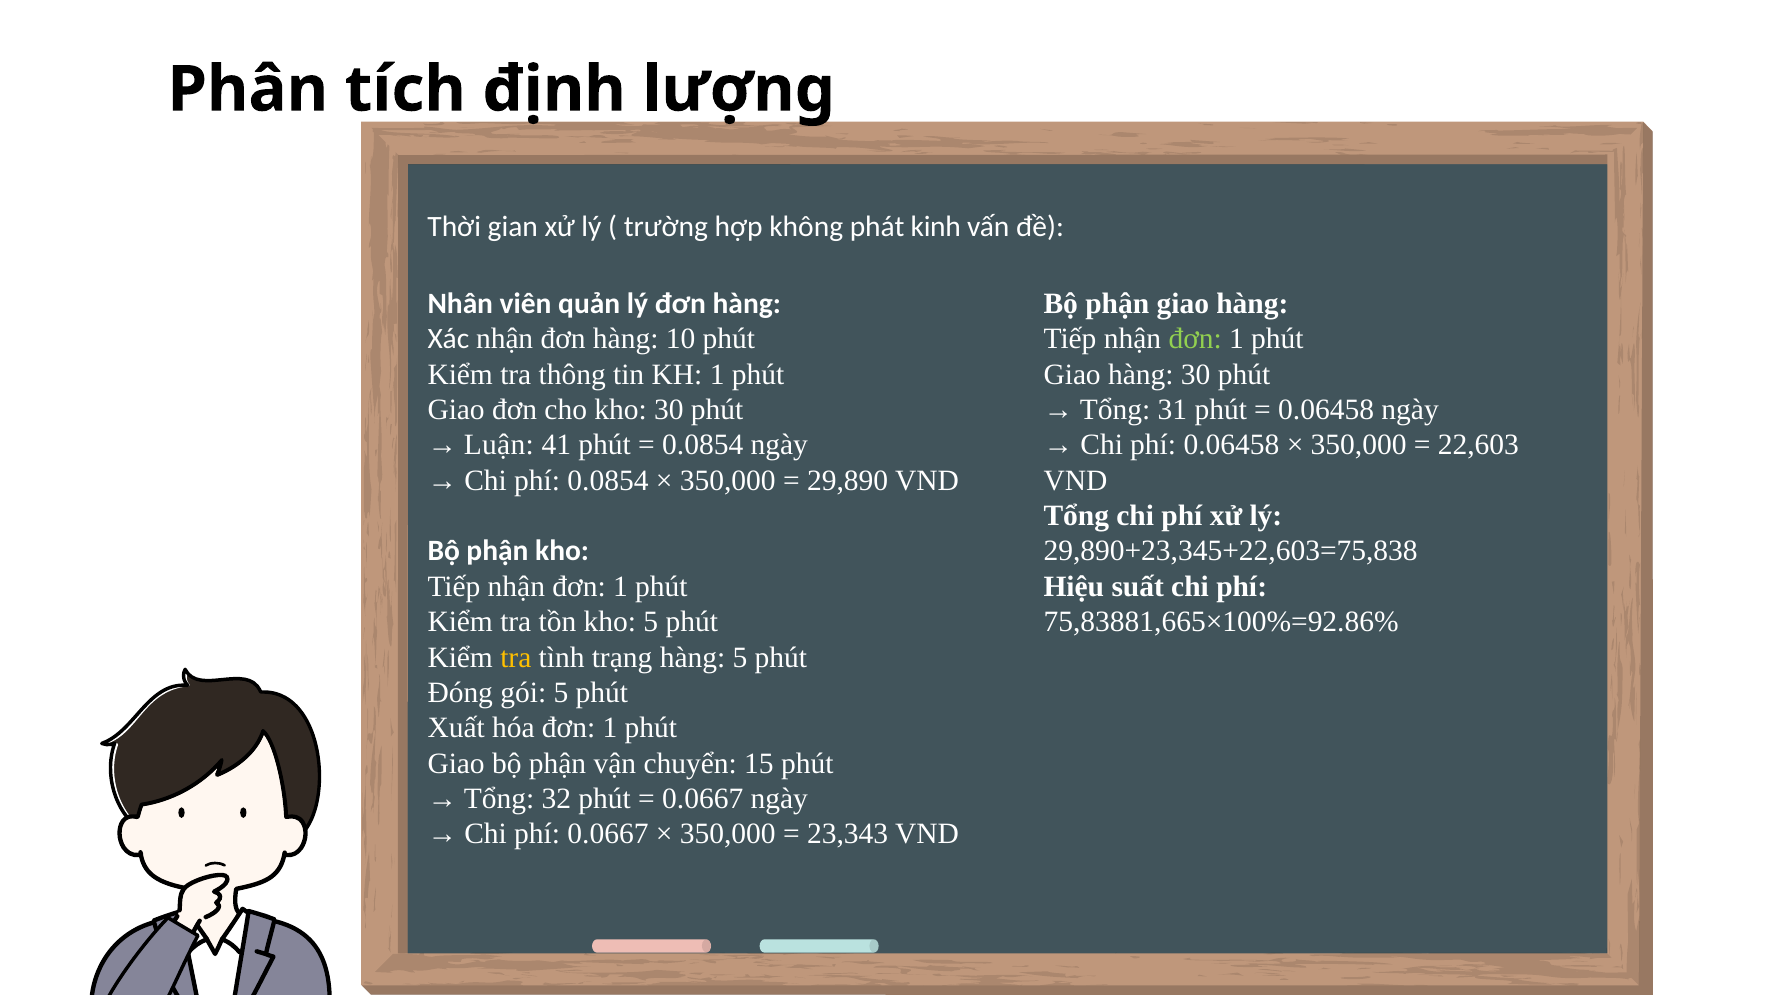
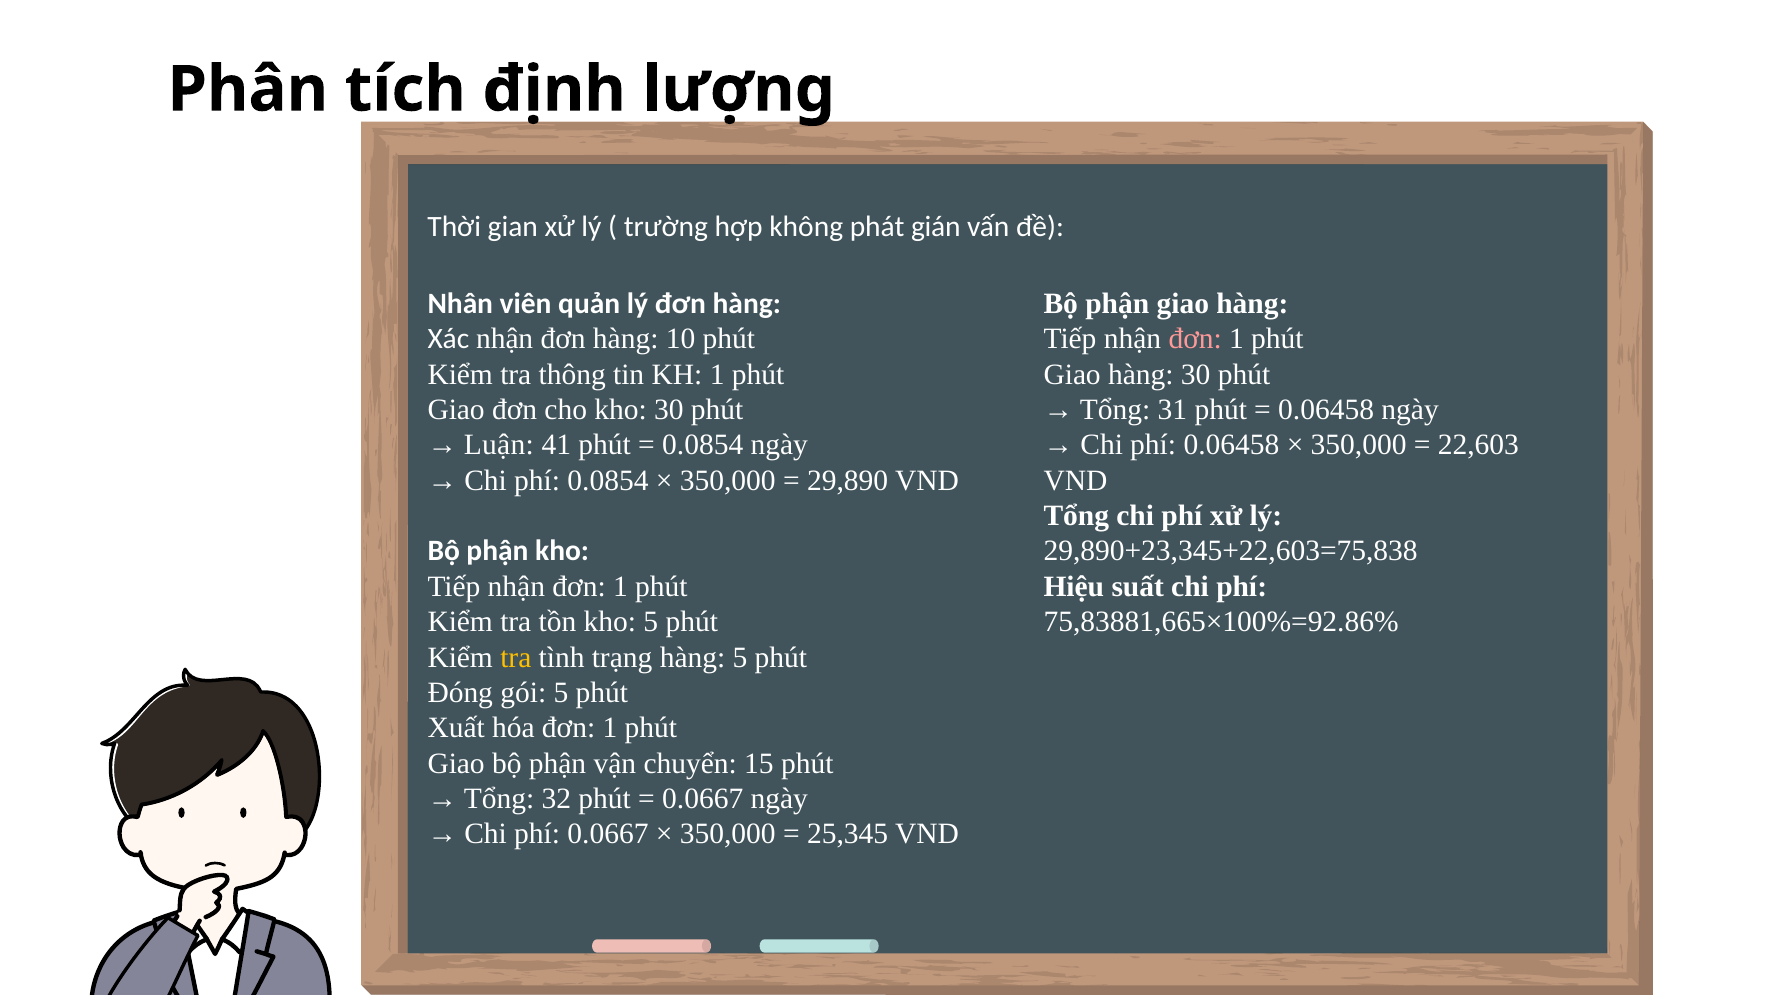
kinh: kinh -> gián
đơn at (1195, 339) colour: light green -> pink
23,343: 23,343 -> 25,345
